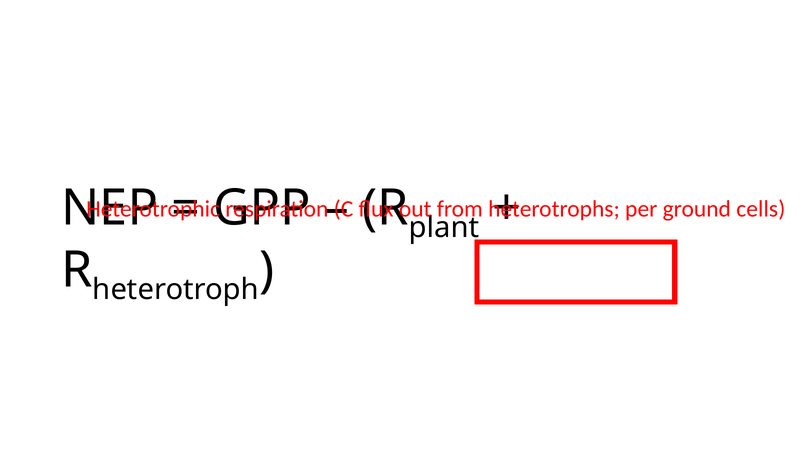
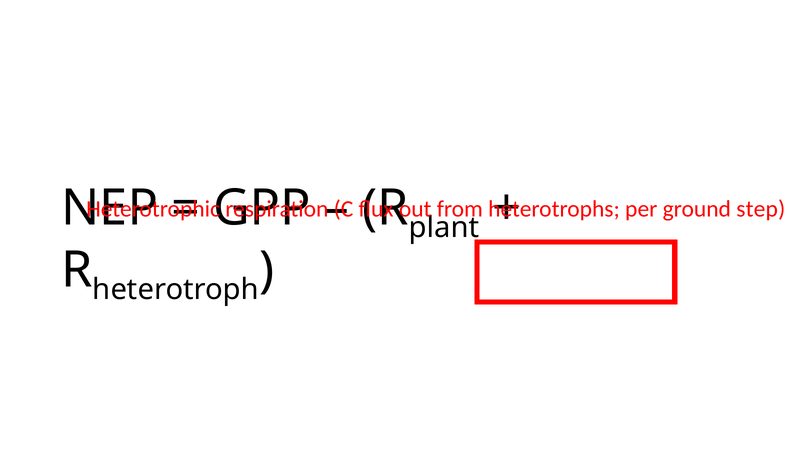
cells: cells -> step
